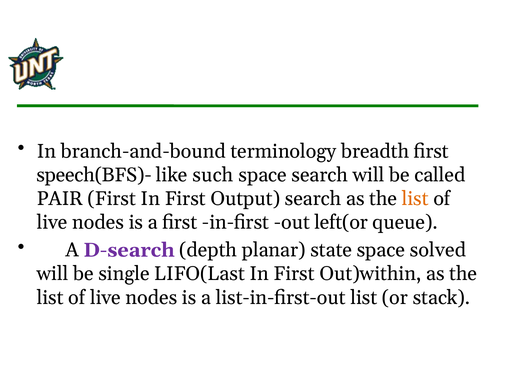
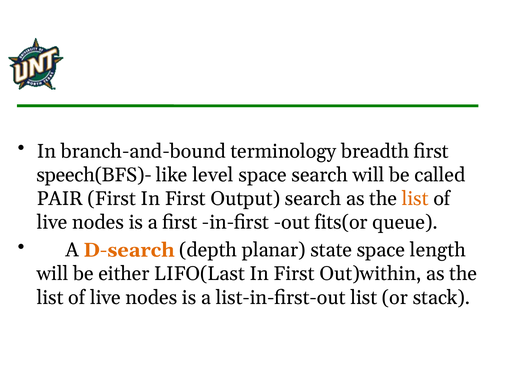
such: such -> level
left(or: left(or -> fits(or
D-search colour: purple -> orange
solved: solved -> length
single: single -> either
